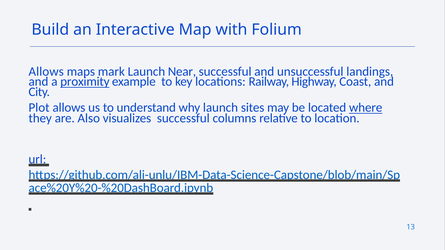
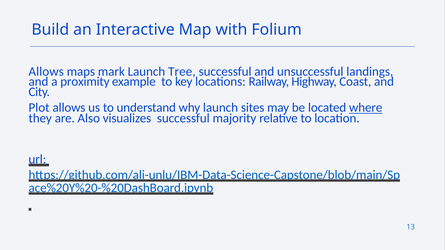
Near: Near -> Tree
proximity underline: present -> none
columns: columns -> majority
